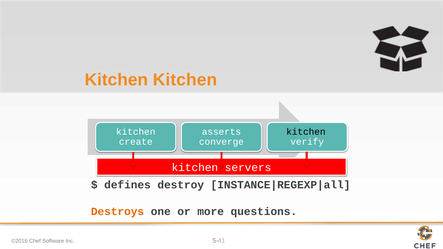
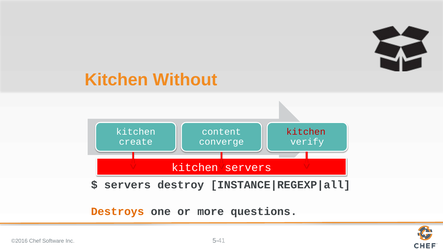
Kitchen at (185, 80): Kitchen -> Without
asserts: asserts -> content
kitchen at (306, 132) colour: black -> red
defines at (127, 185): defines -> servers
